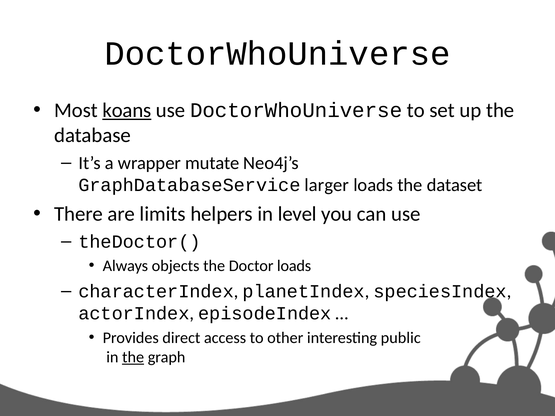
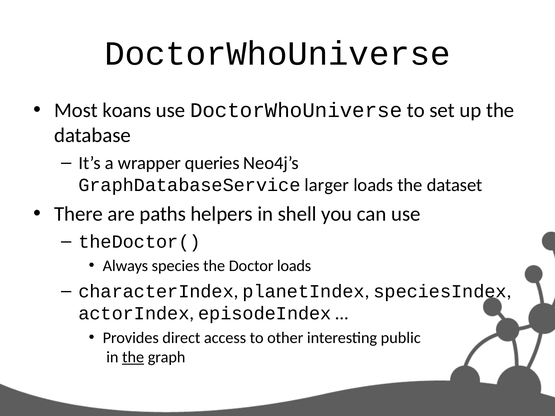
koans underline: present -> none
mutate: mutate -> queries
limits: limits -> paths
level: level -> shell
objects: objects -> species
